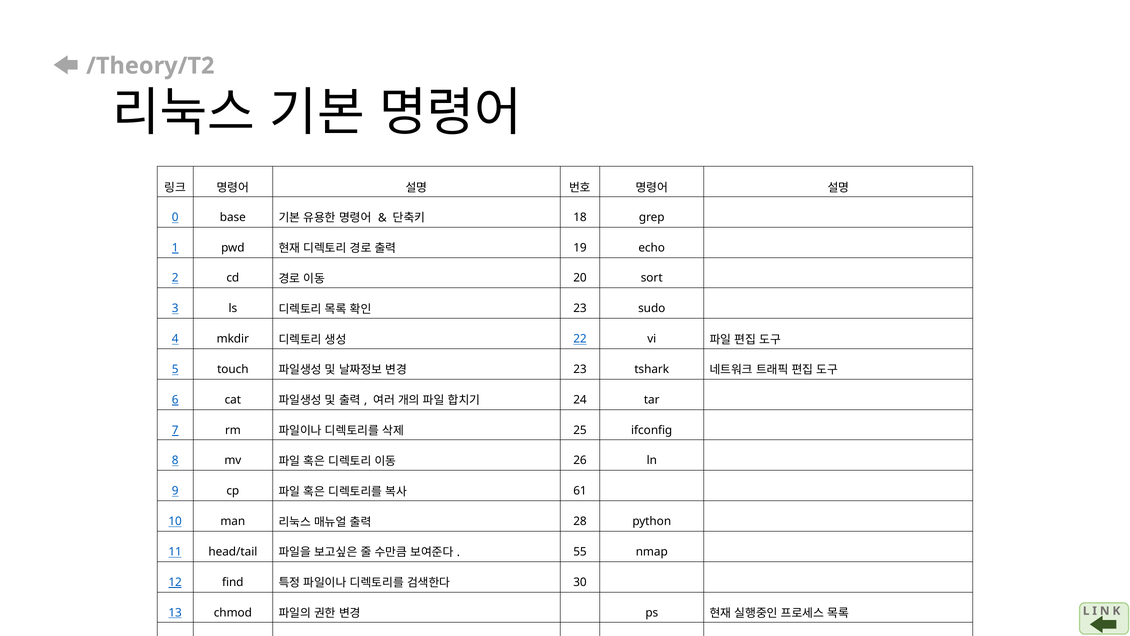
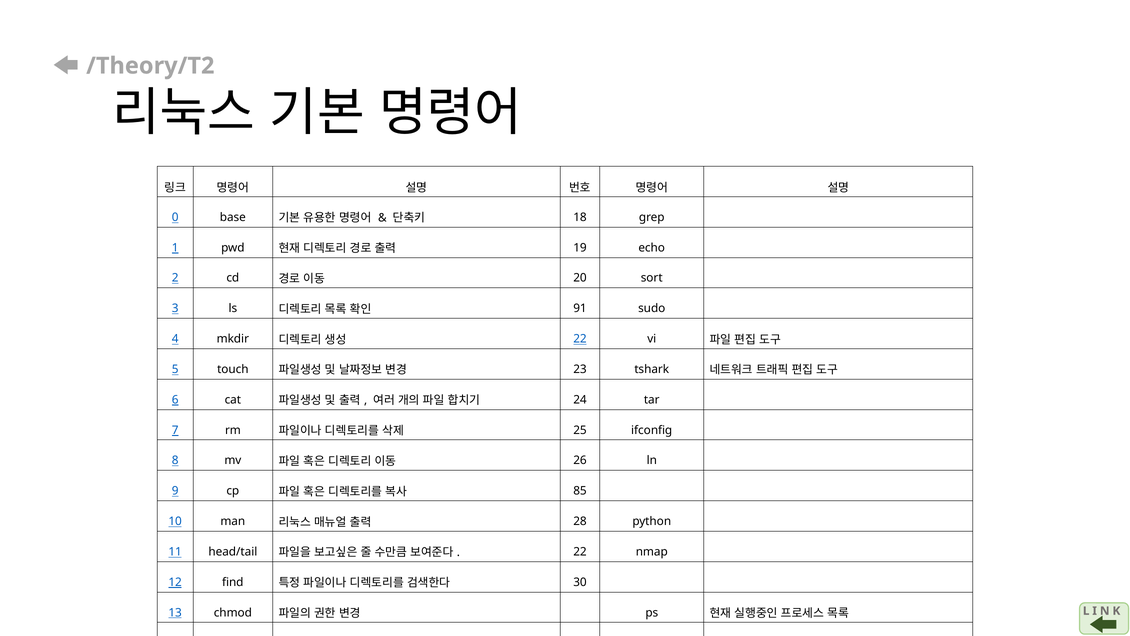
23 at (580, 308): 23 -> 91
61: 61 -> 85
55 at (580, 551): 55 -> 22
